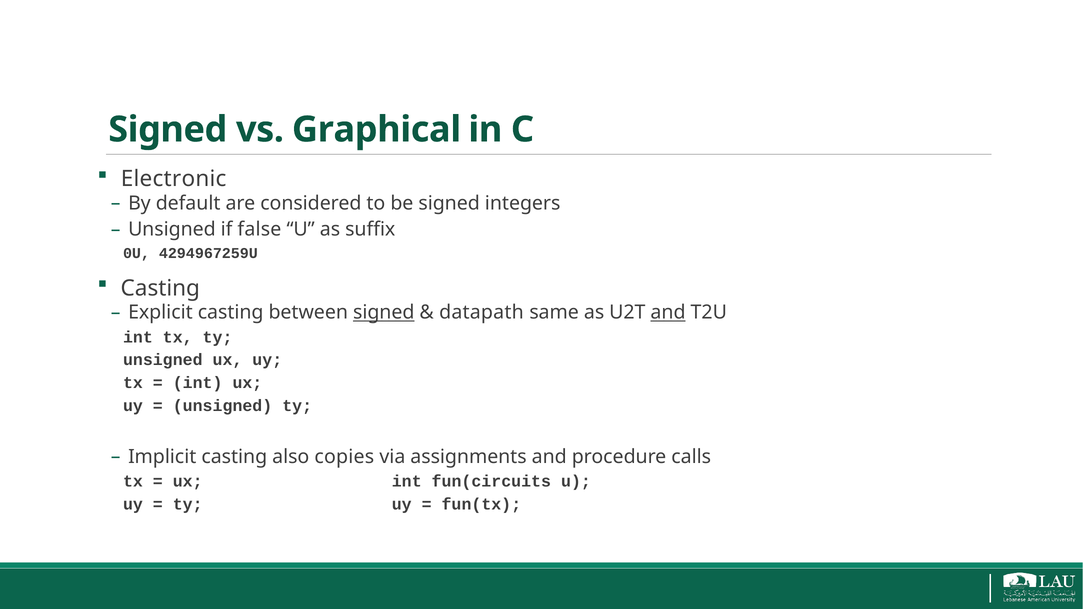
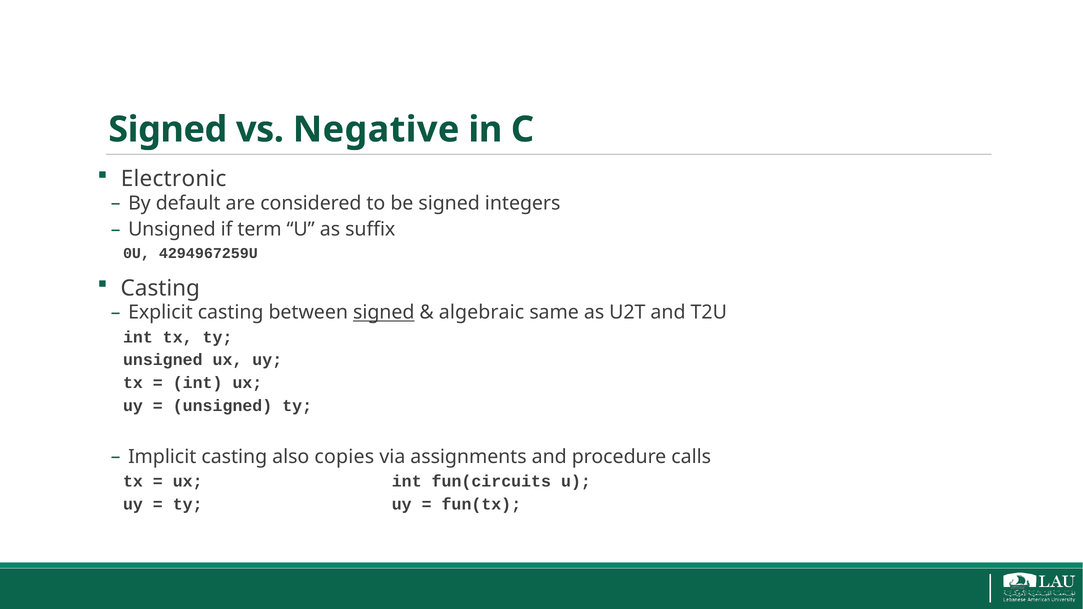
Graphical: Graphical -> Negative
false: false -> term
datapath: datapath -> algebraic
and at (668, 313) underline: present -> none
